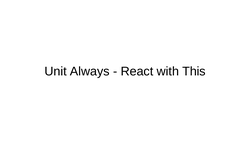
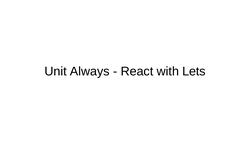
This: This -> Lets
